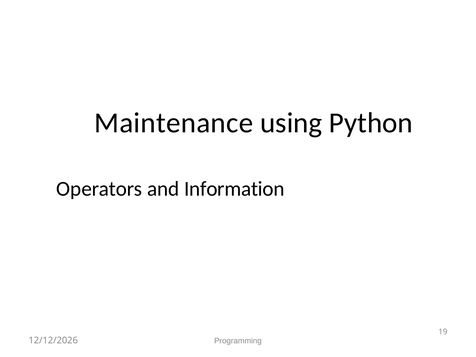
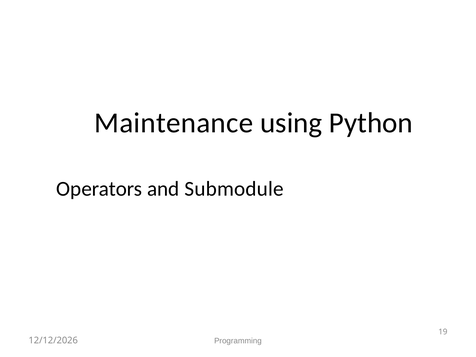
Information: Information -> Submodule
